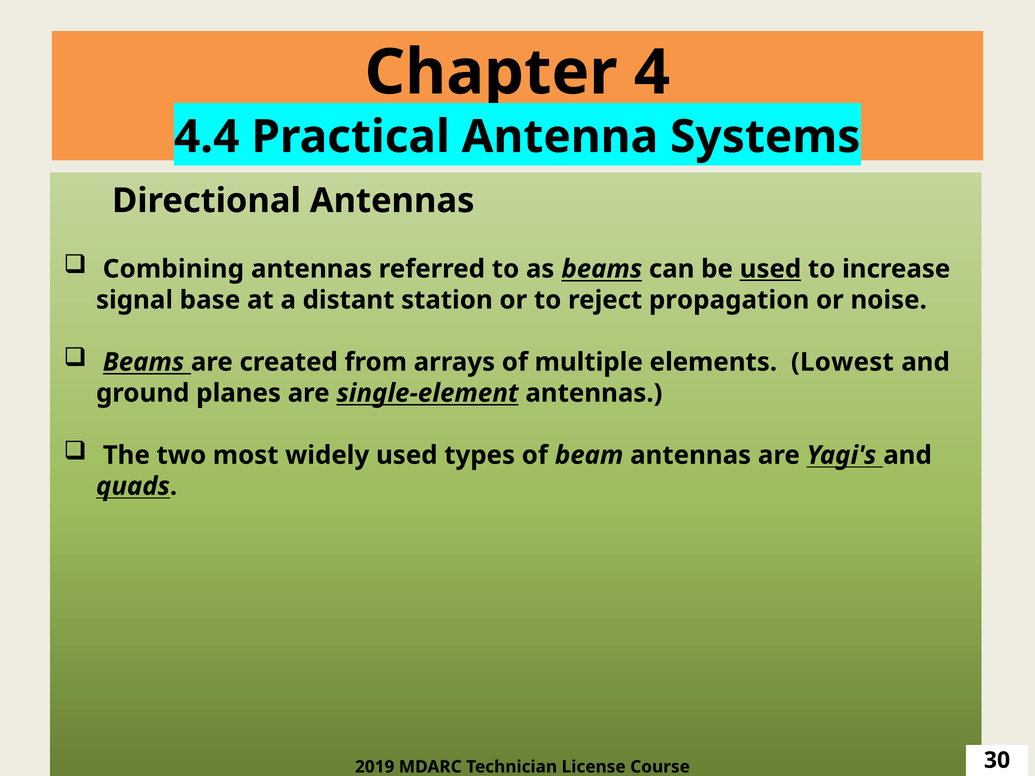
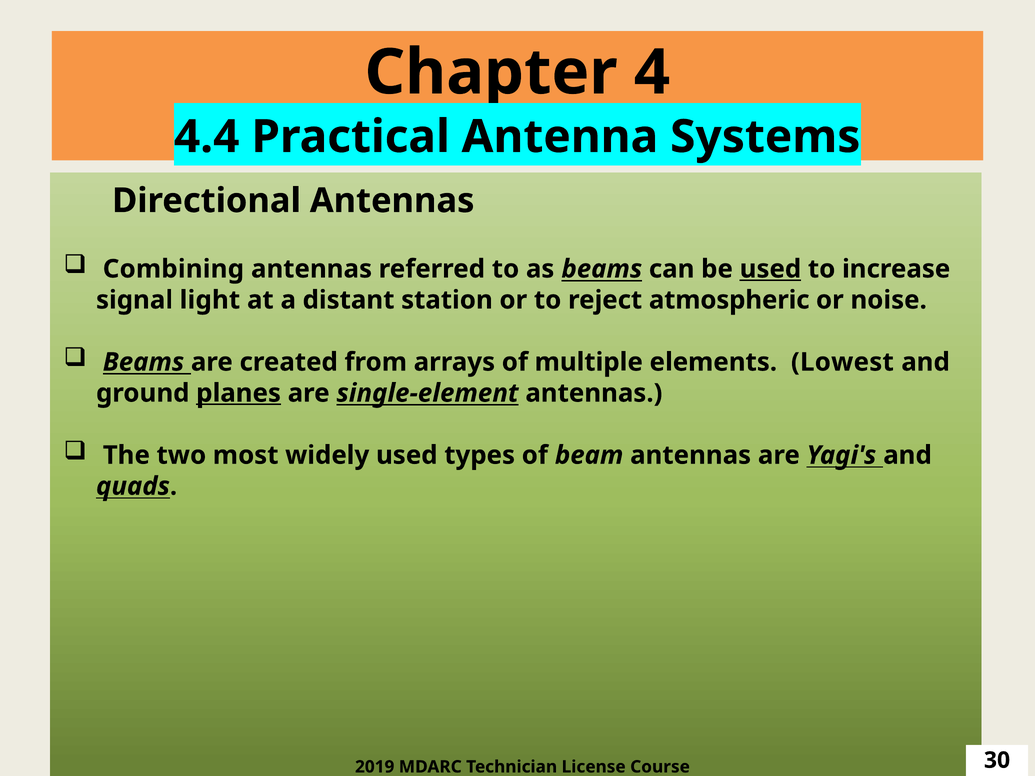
base: base -> light
propagation: propagation -> atmospheric
planes underline: none -> present
